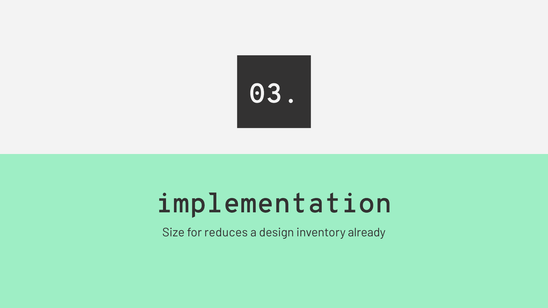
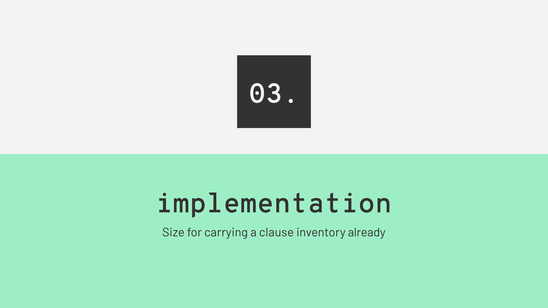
reduces: reduces -> carrying
design: design -> clause
